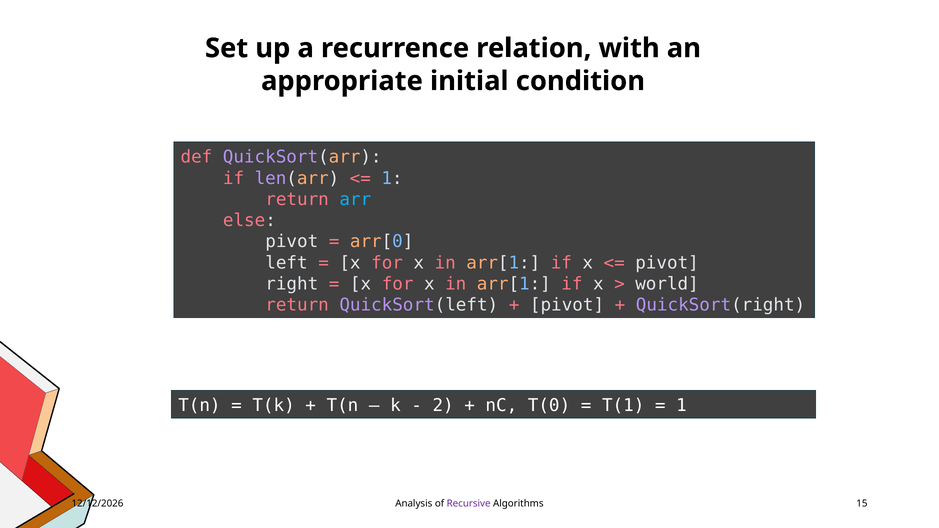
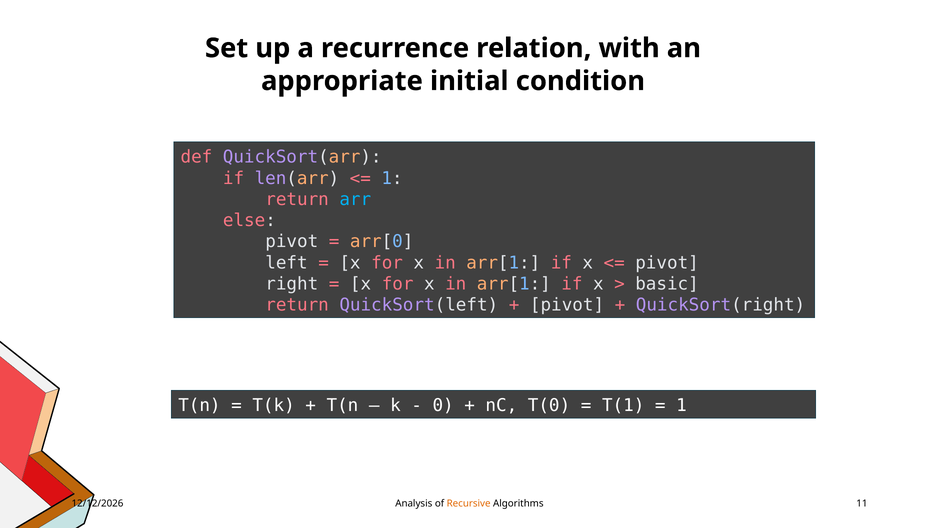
world: world -> basic
2: 2 -> 0
Recursive colour: purple -> orange
15: 15 -> 11
